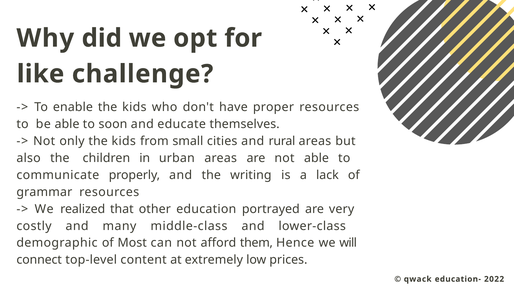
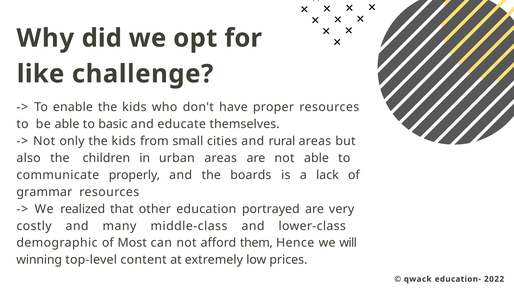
soon: soon -> basic
writing: writing -> boards
connect: connect -> winning
